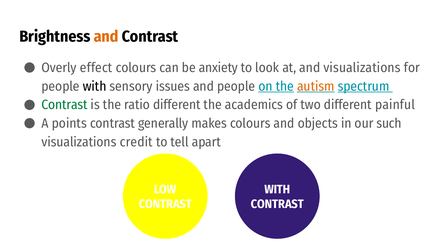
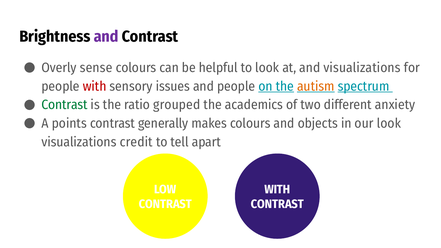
and at (106, 37) colour: orange -> purple
effect: effect -> sense
anxiety: anxiety -> helpful
with at (95, 86) colour: black -> red
ratio different: different -> grouped
painful: painful -> anxiety
our such: such -> look
